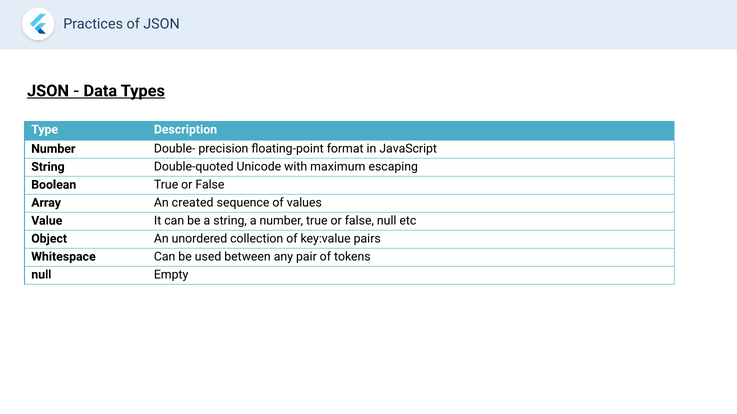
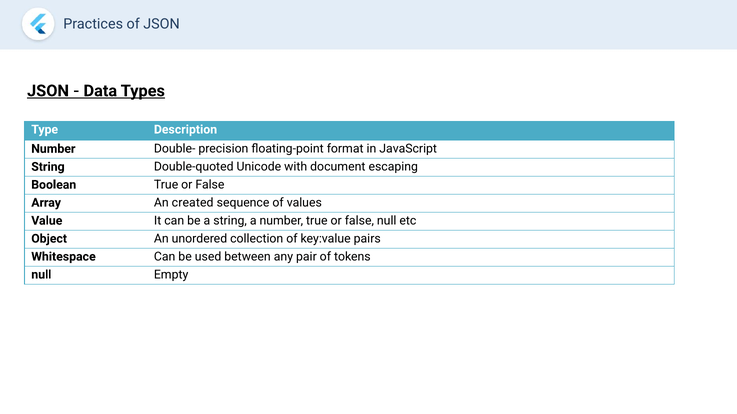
maximum: maximum -> document
